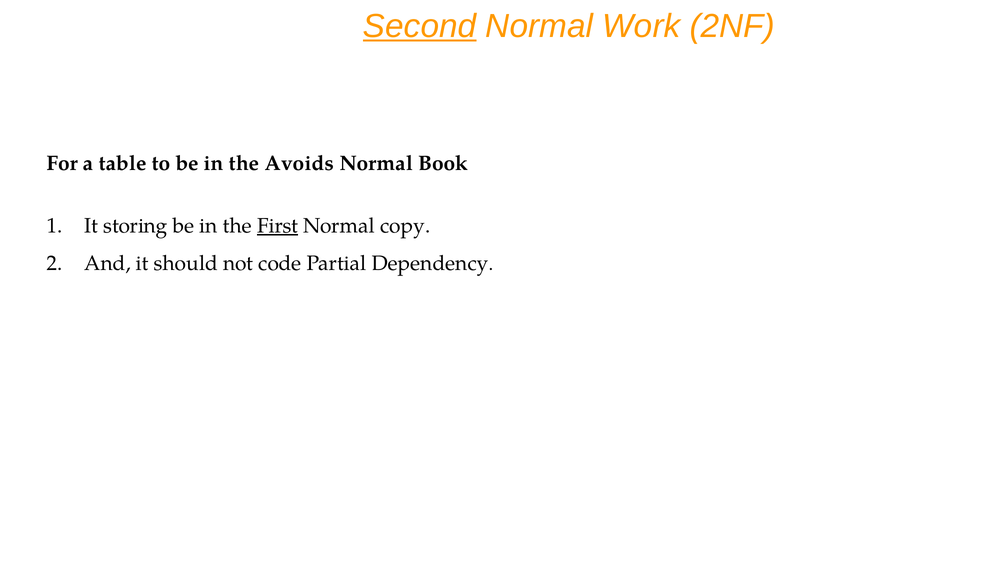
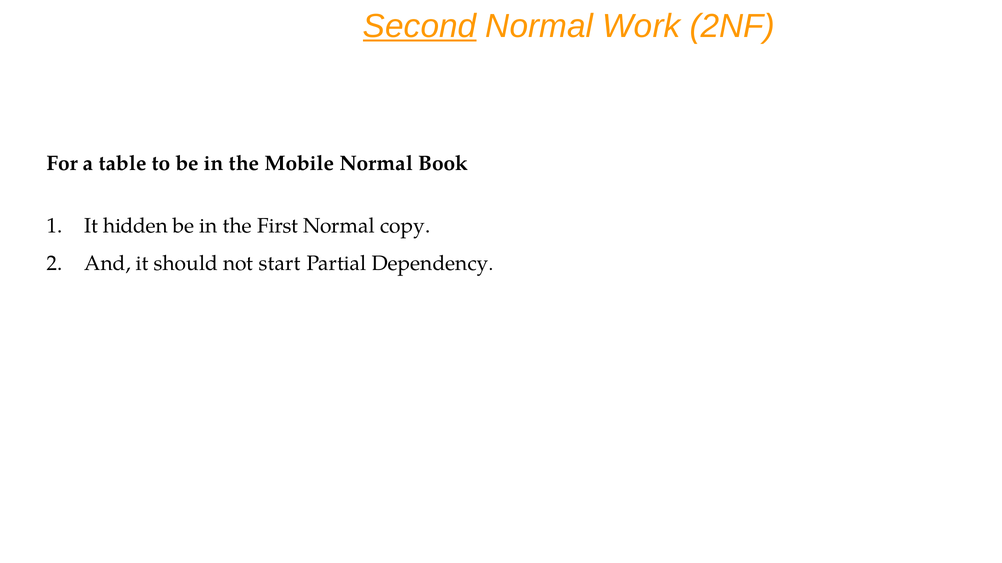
Avoids: Avoids -> Mobile
storing: storing -> hidden
First underline: present -> none
code: code -> start
